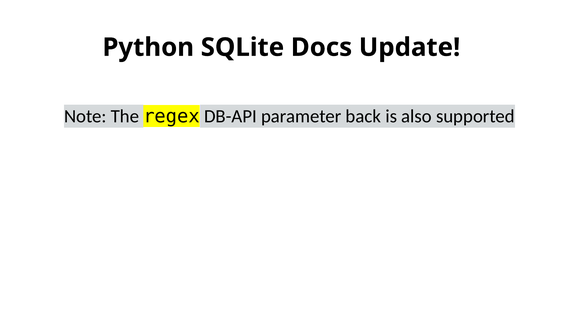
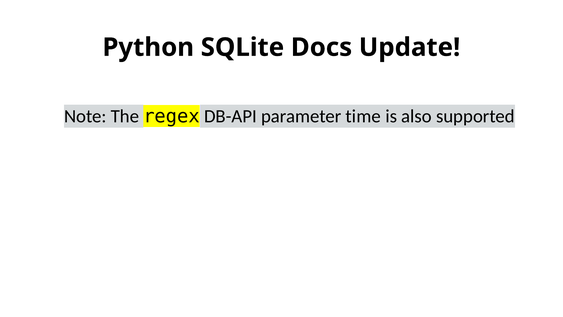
back: back -> time
